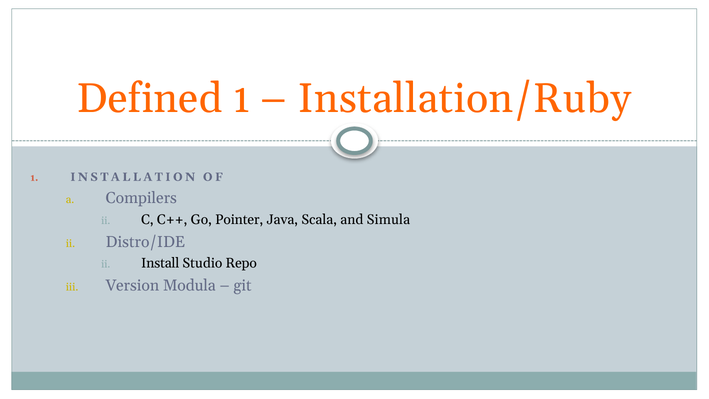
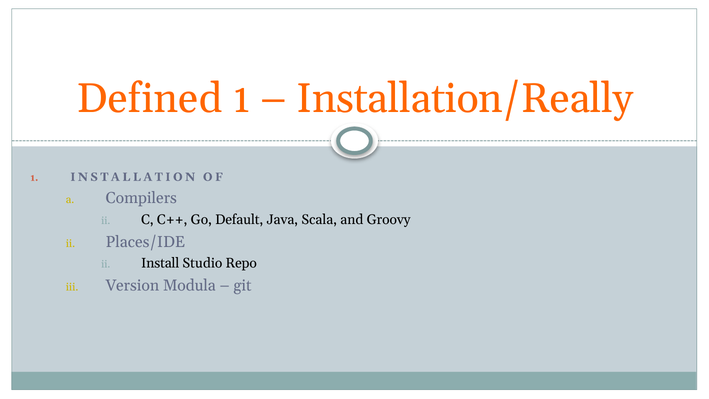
Installation/Ruby: Installation/Ruby -> Installation/Really
Pointer: Pointer -> Default
Simula: Simula -> Groovy
Distro/IDE: Distro/IDE -> Places/IDE
